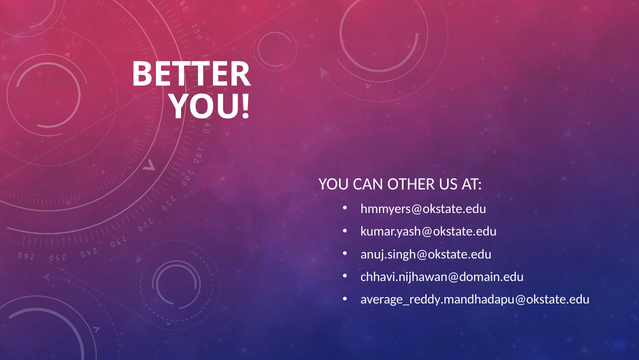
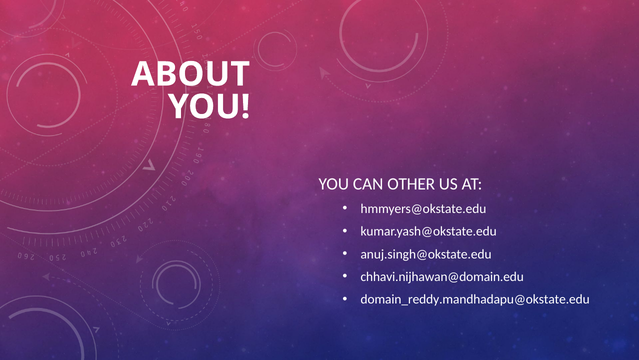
BETTER: BETTER -> ABOUT
average_reddy.mandhadapu@okstate.edu: average_reddy.mandhadapu@okstate.edu -> domain_reddy.mandhadapu@okstate.edu
